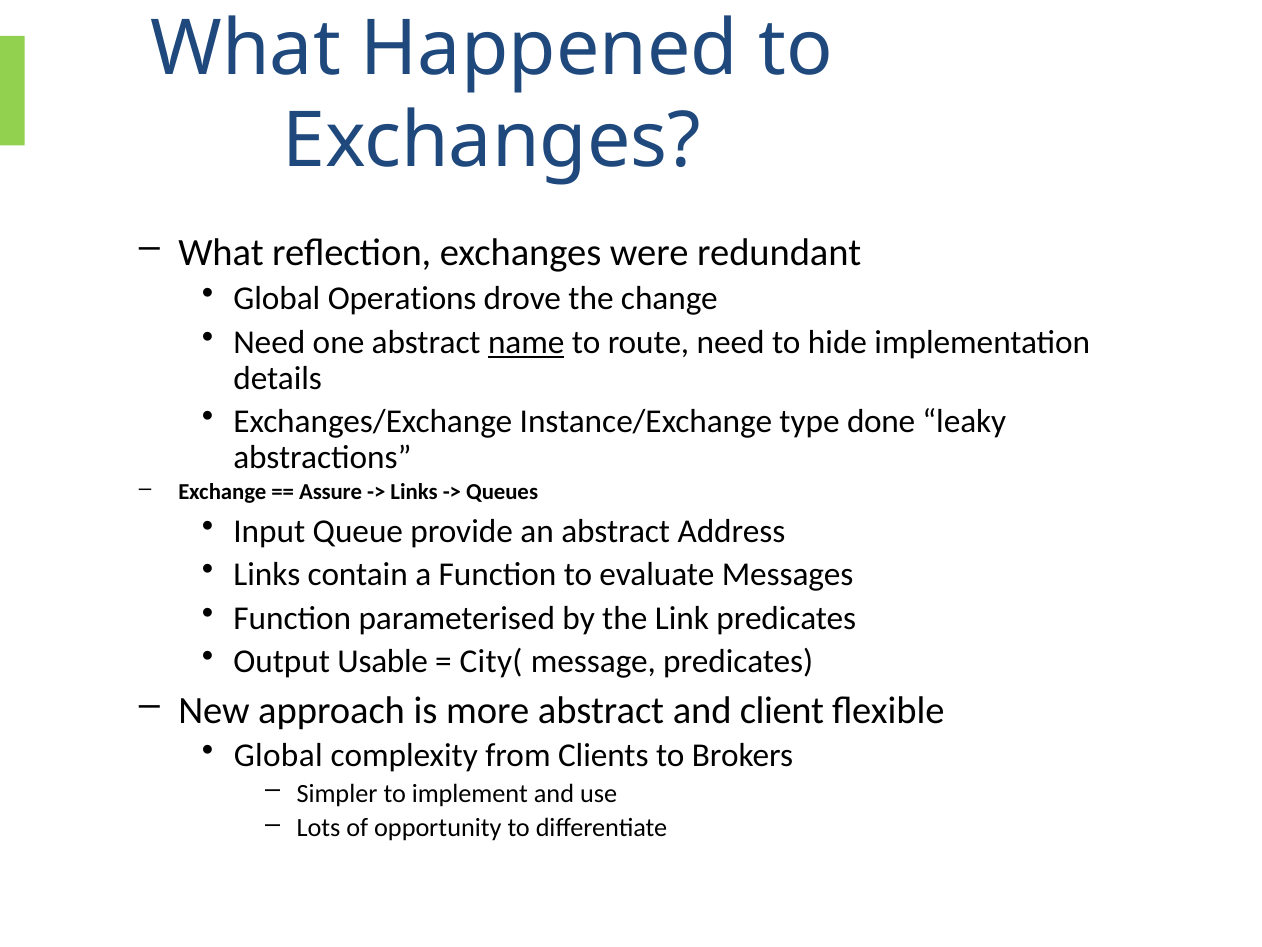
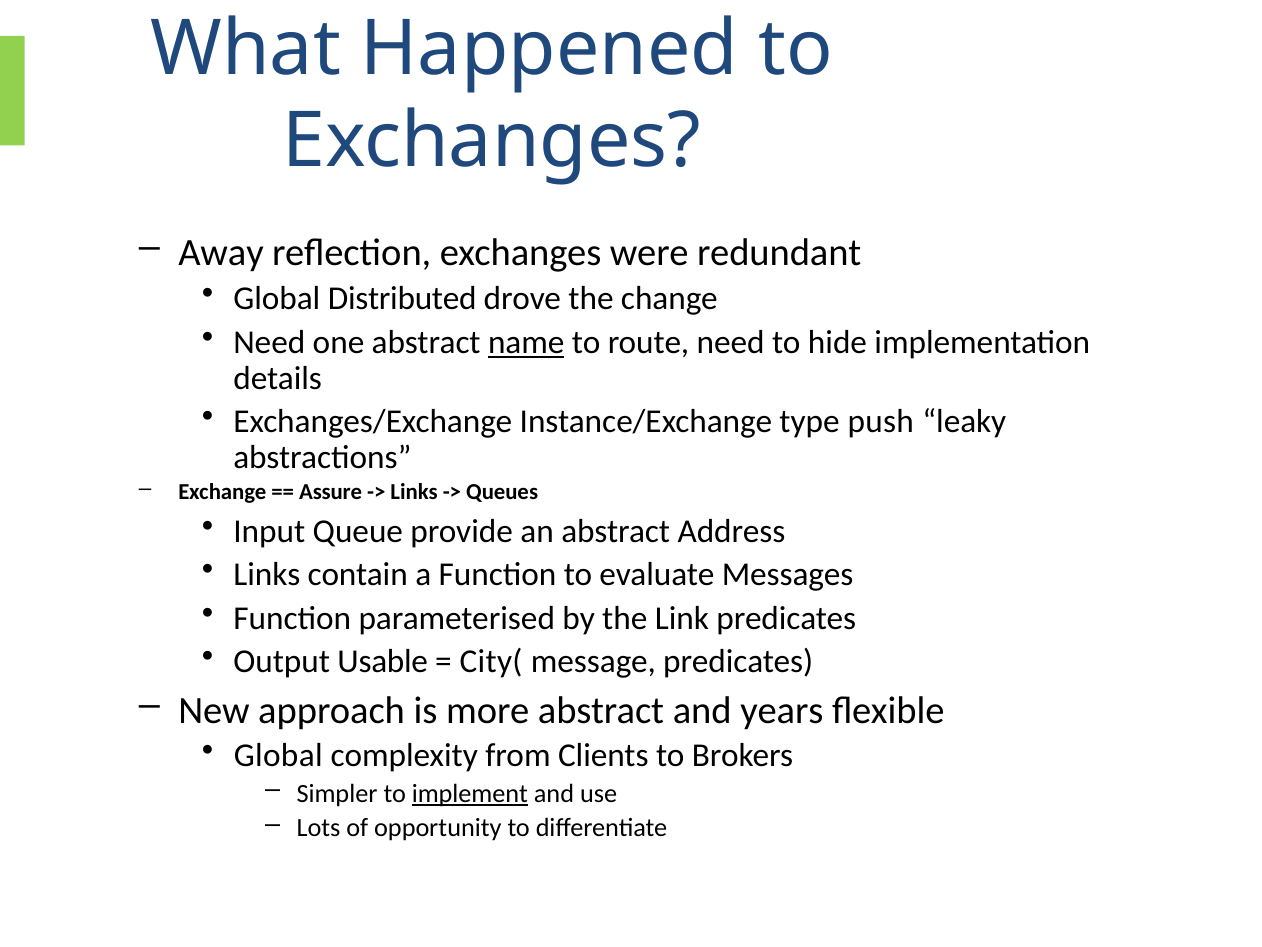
What at (221, 253): What -> Away
Operations: Operations -> Distributed
done: done -> push
client: client -> years
implement underline: none -> present
